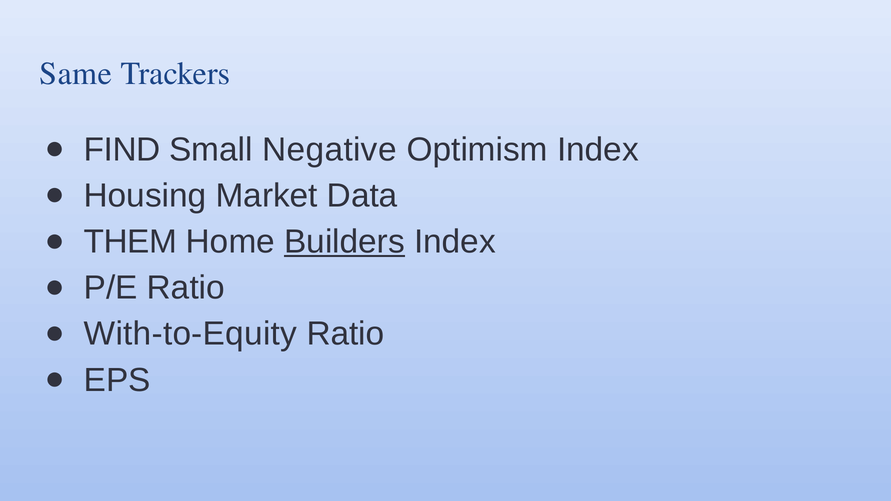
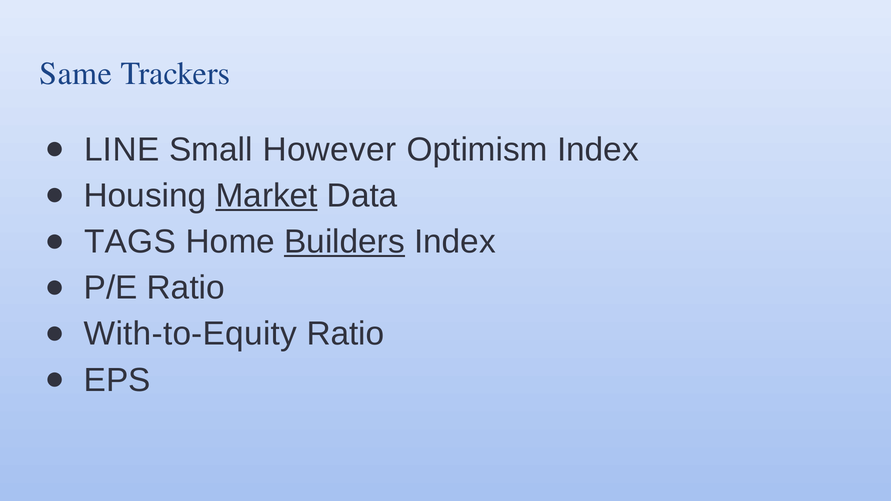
FIND: FIND -> LINE
Negative: Negative -> However
Market underline: none -> present
THEM: THEM -> TAGS
